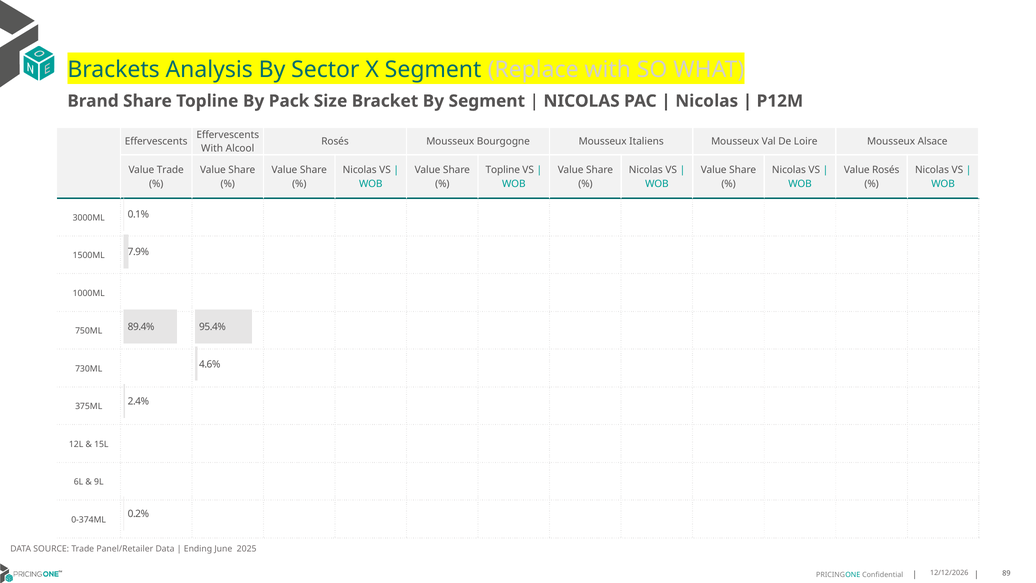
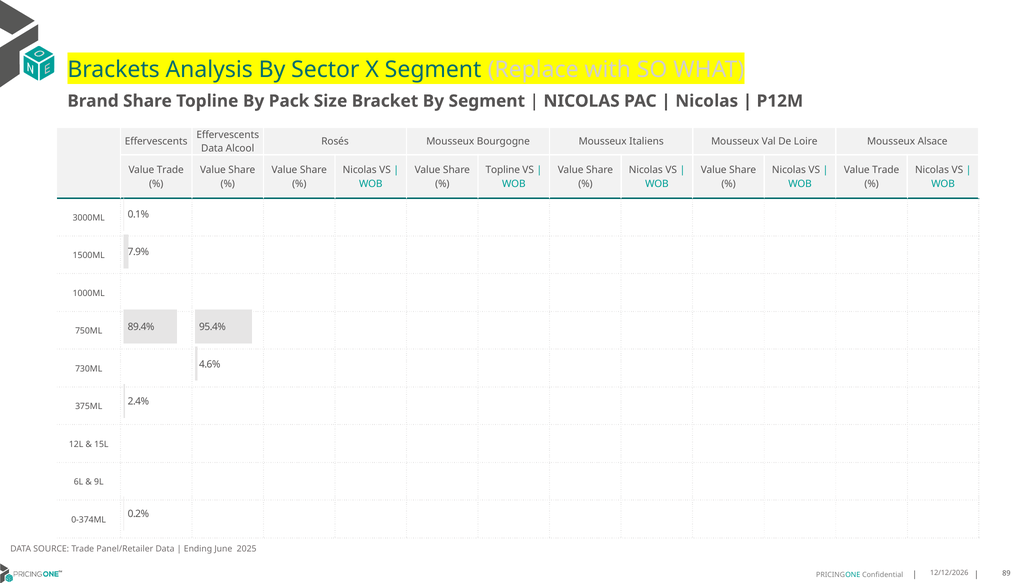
With at (212, 148): With -> Data
Rosés at (886, 170): Rosés -> Trade
